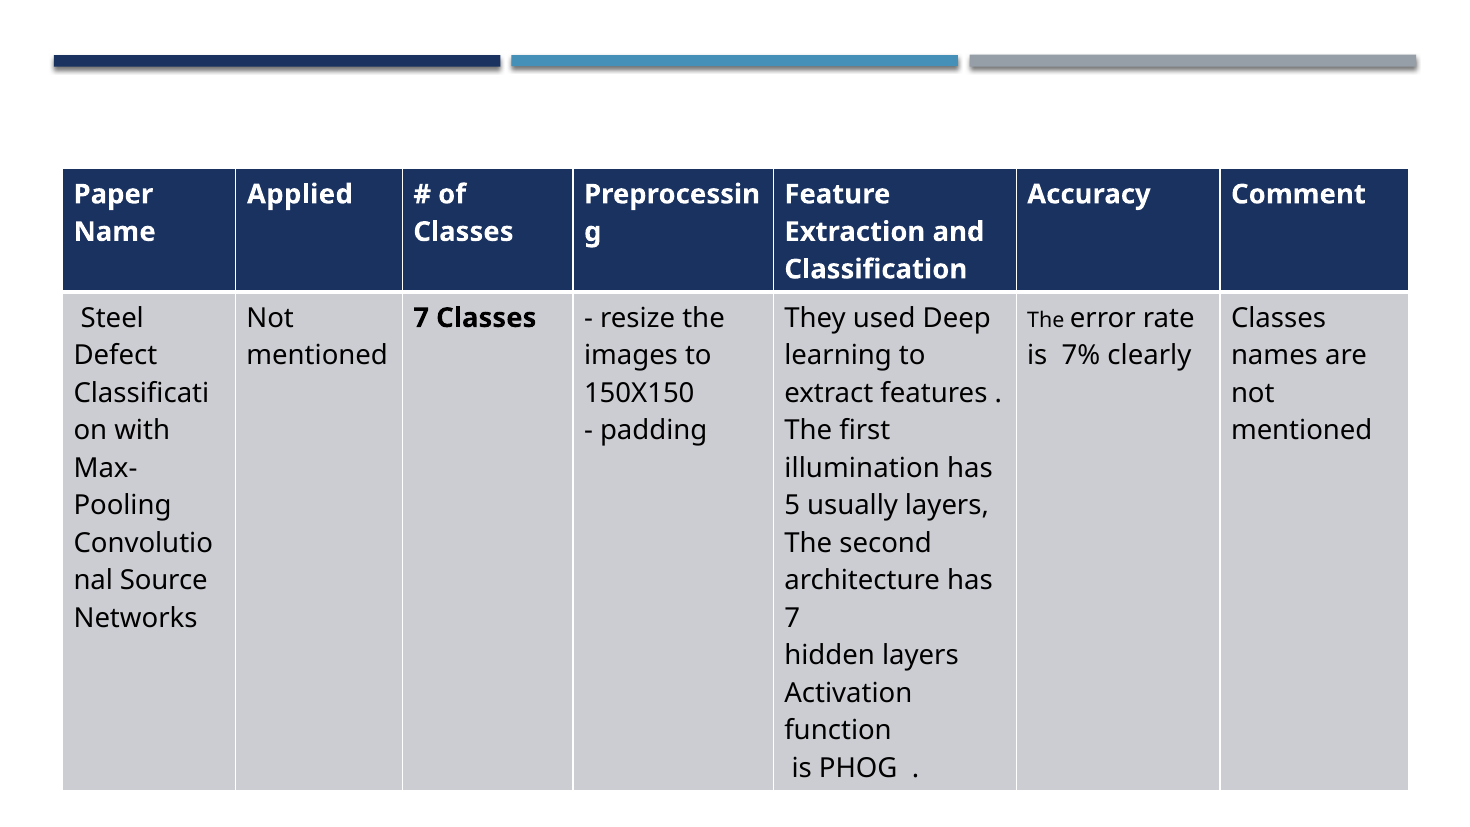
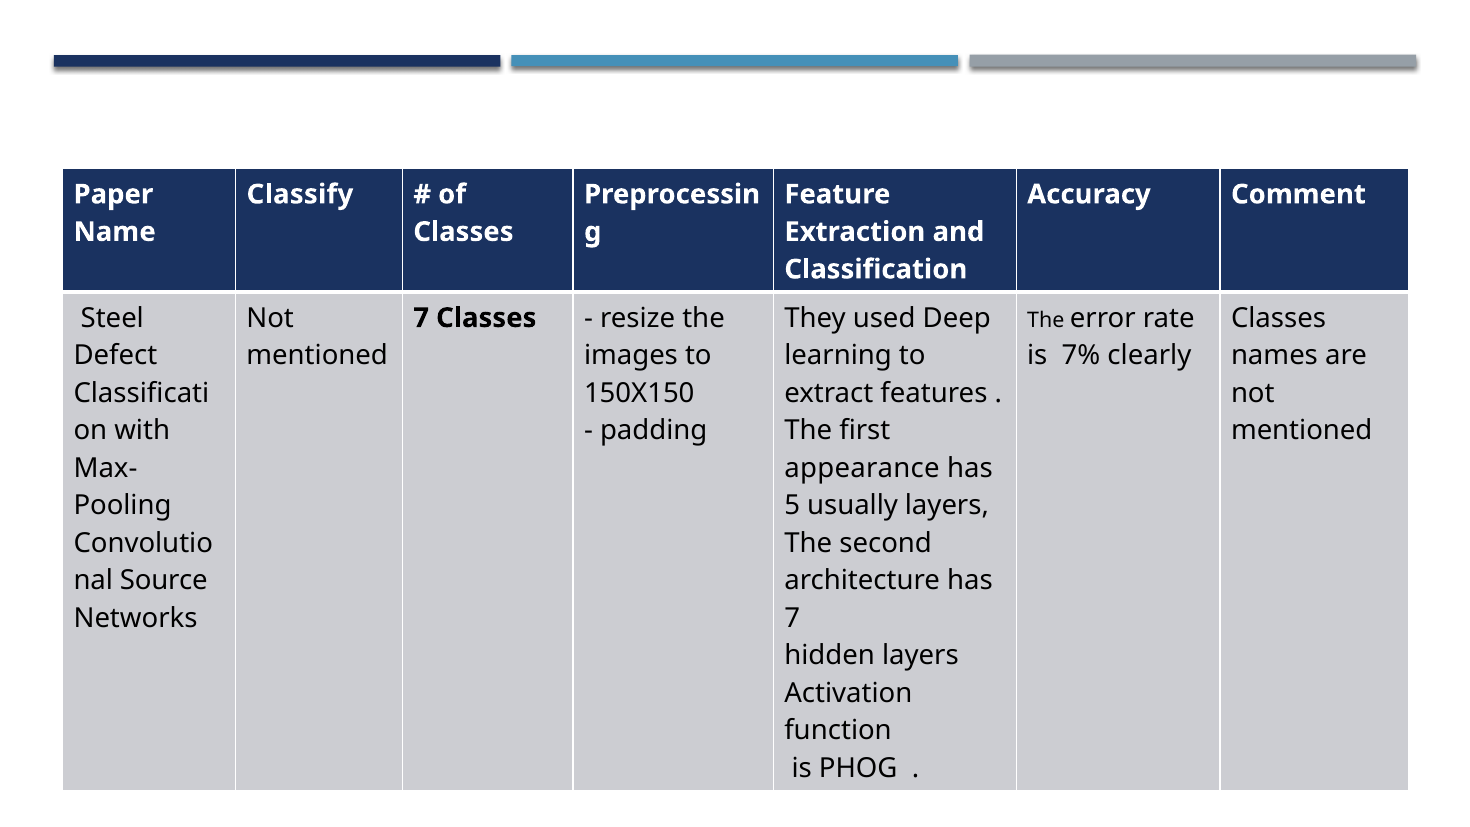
Applied: Applied -> Classify
illumination: illumination -> appearance
